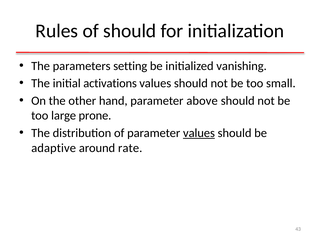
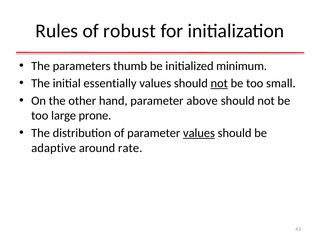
of should: should -> robust
setting: setting -> thumb
vanishing: vanishing -> minimum
activations: activations -> essentially
not at (219, 83) underline: none -> present
